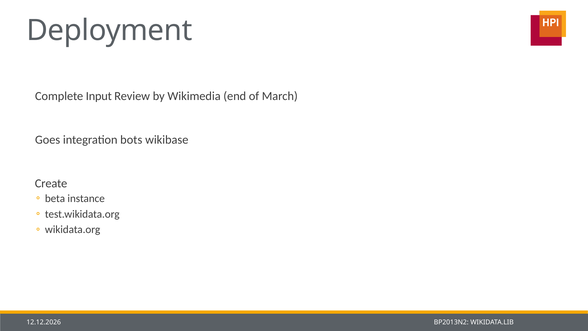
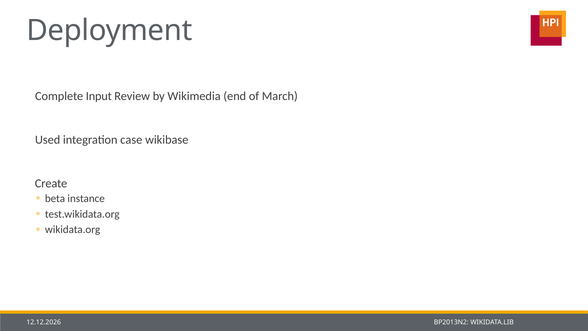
Goes: Goes -> Used
bots: bots -> case
